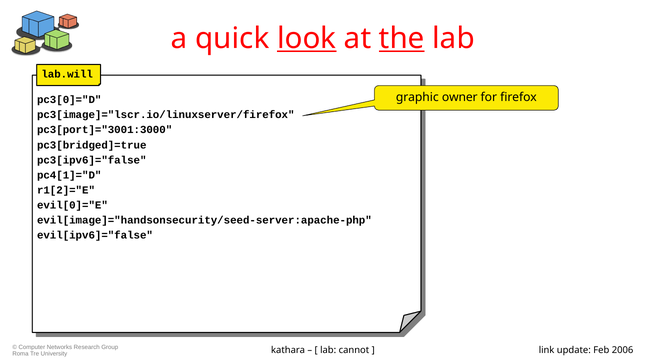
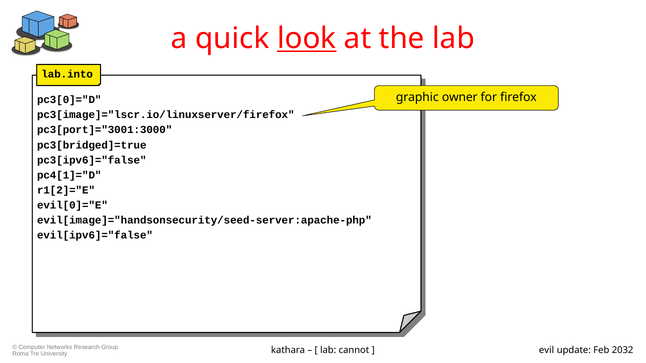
the underline: present -> none
lab.will: lab.will -> lab.into
link: link -> evil
2006: 2006 -> 2032
